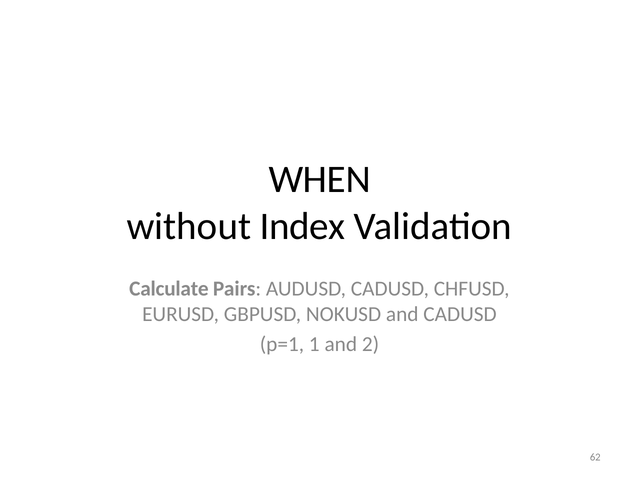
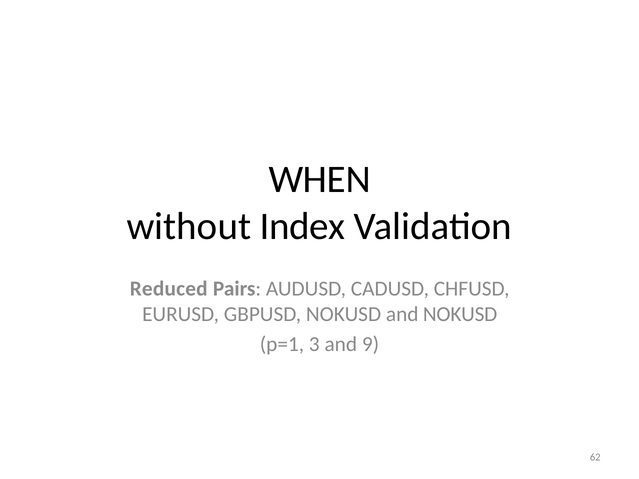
Calculate: Calculate -> Reduced
and CADUSD: CADUSD -> NOKUSD
1: 1 -> 3
2: 2 -> 9
